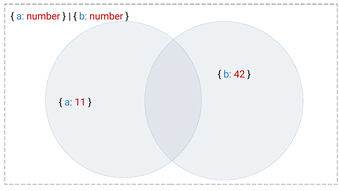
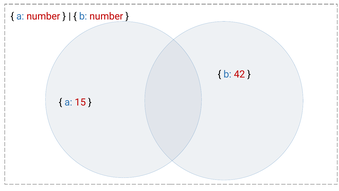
11: 11 -> 15
